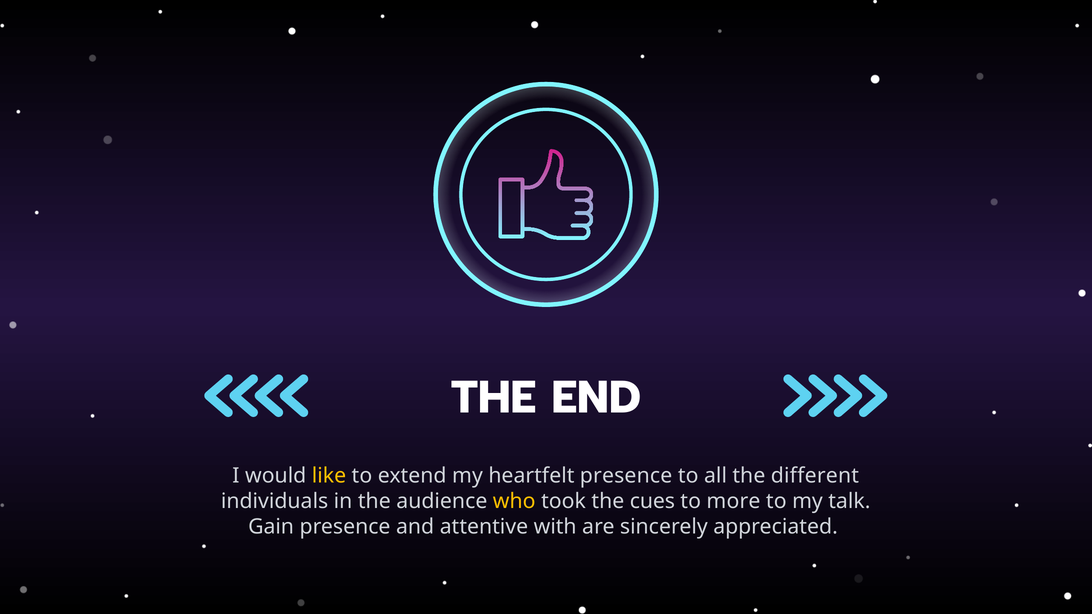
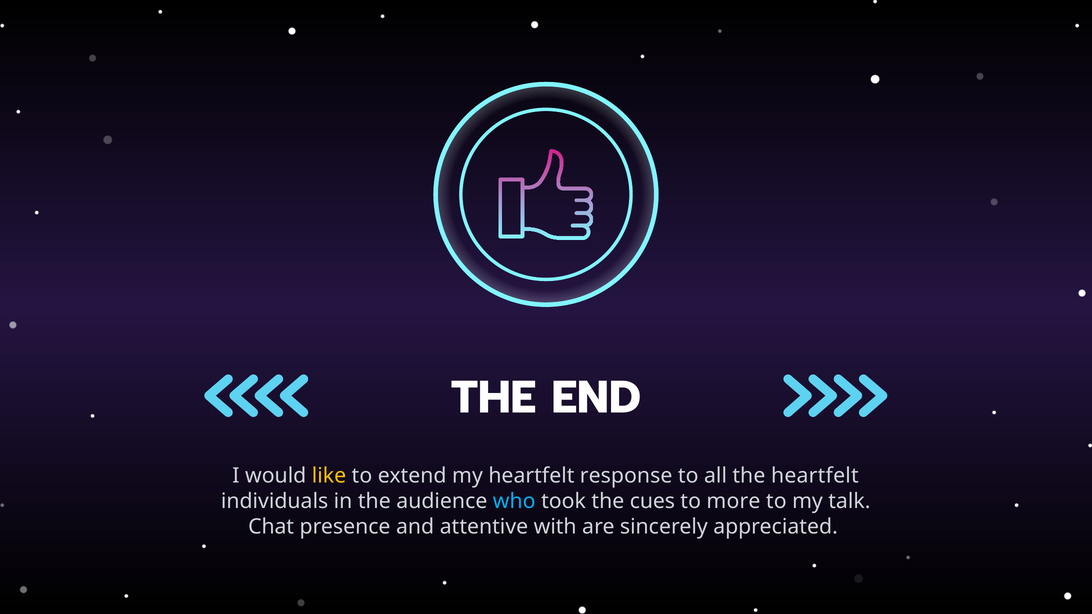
heartfelt presence: presence -> response
the different: different -> heartfelt
who colour: yellow -> light blue
Gain: Gain -> Chat
